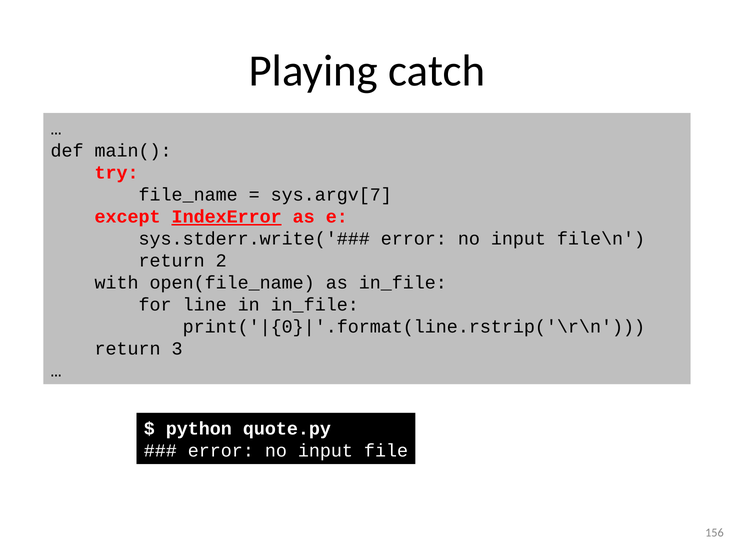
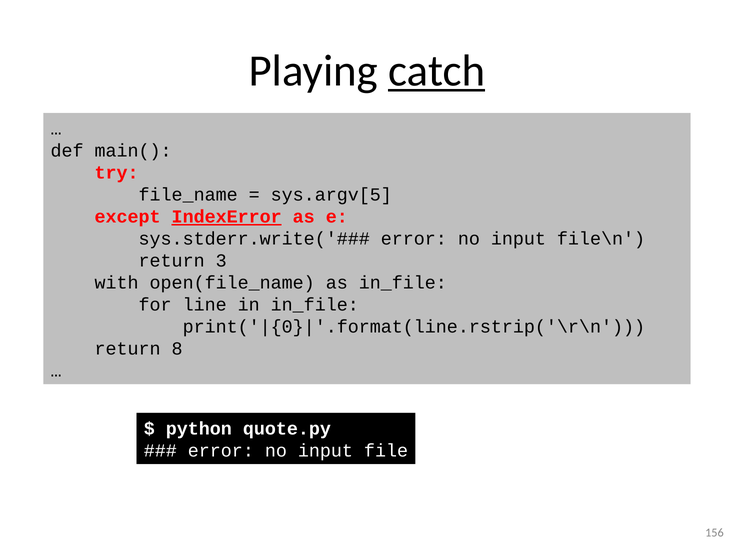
catch underline: none -> present
sys.argv[7: sys.argv[7 -> sys.argv[5
2: 2 -> 3
3: 3 -> 8
